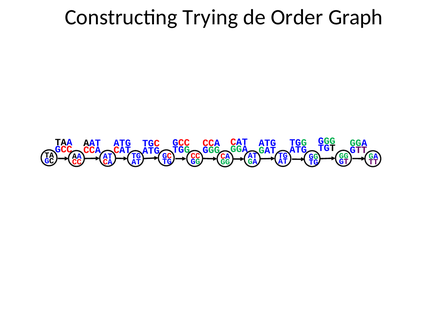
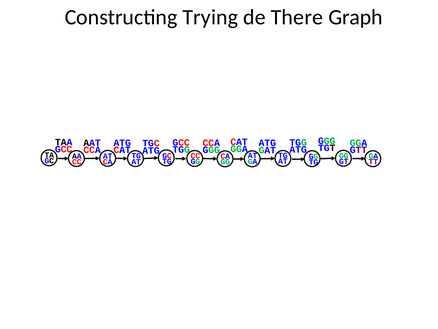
Order: Order -> There
